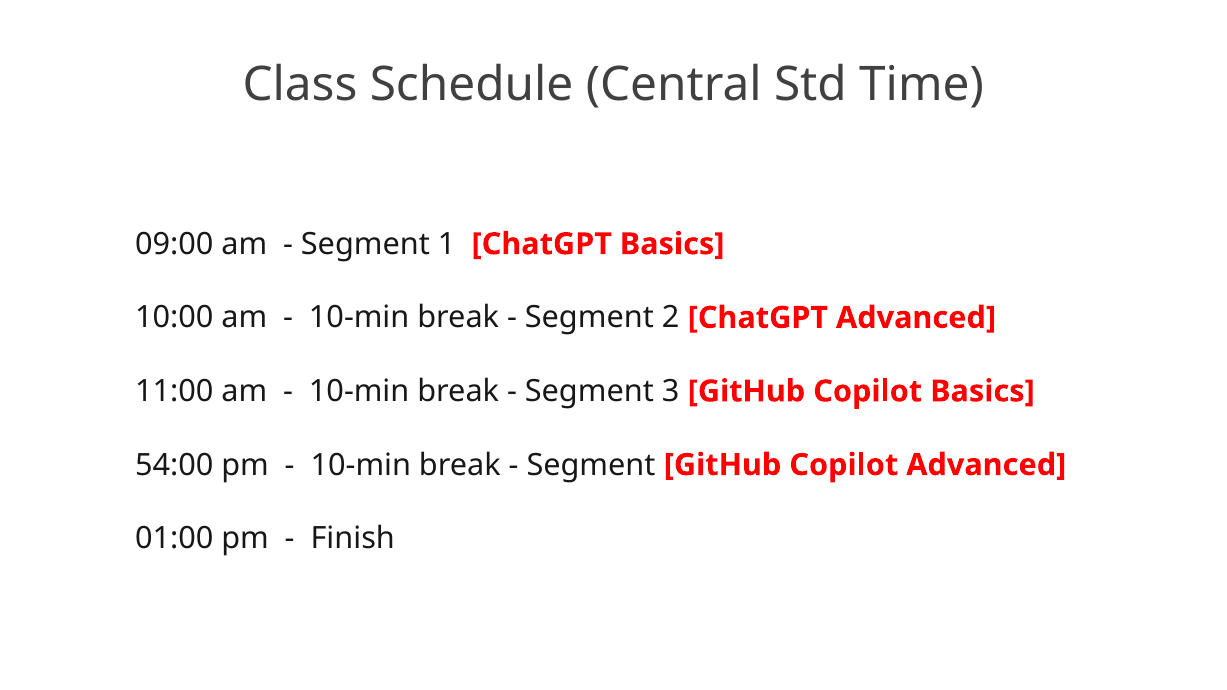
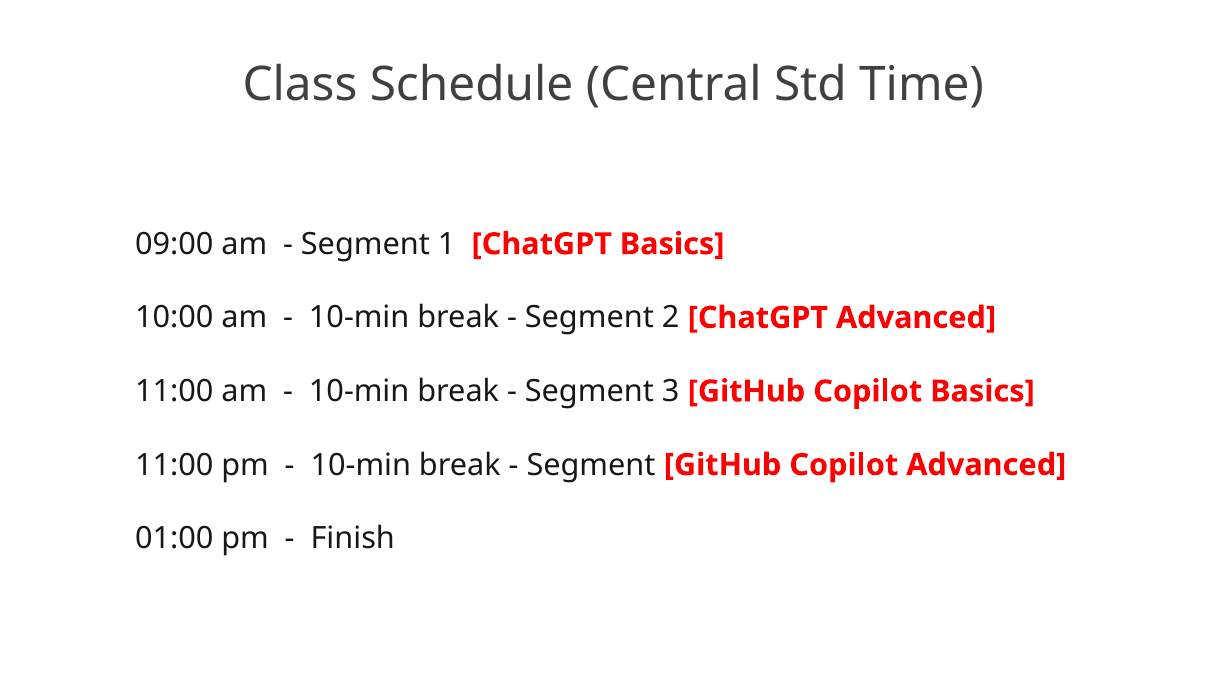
54:00 at (174, 465): 54:00 -> 11:00
